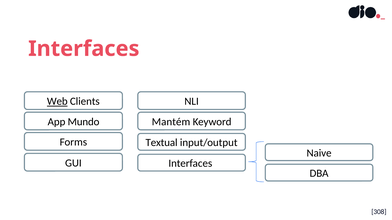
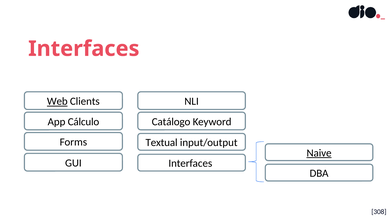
Mundo: Mundo -> Cálculo
Mantém: Mantém -> Catálogo
Naive underline: none -> present
